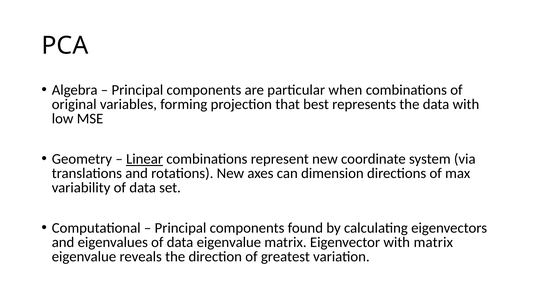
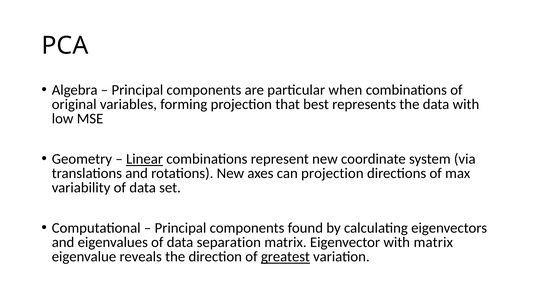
can dimension: dimension -> projection
data eigenvalue: eigenvalue -> separation
greatest underline: none -> present
